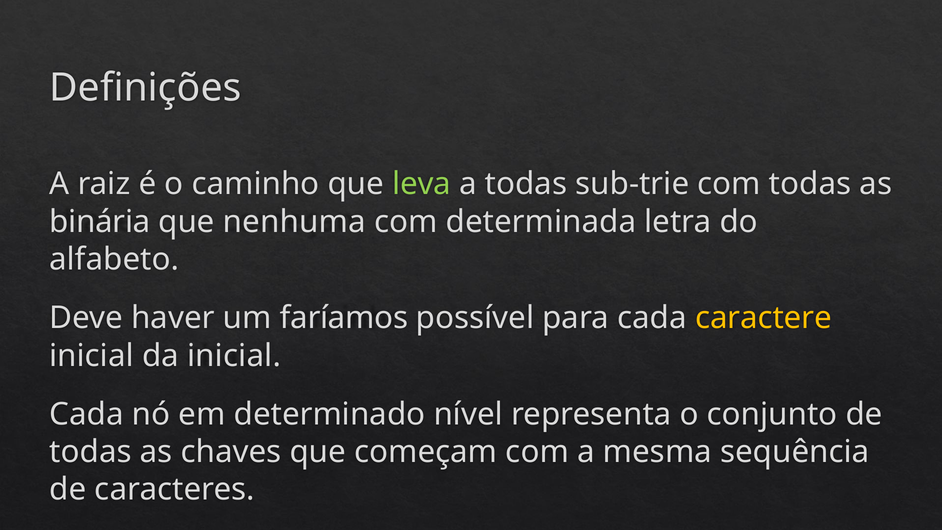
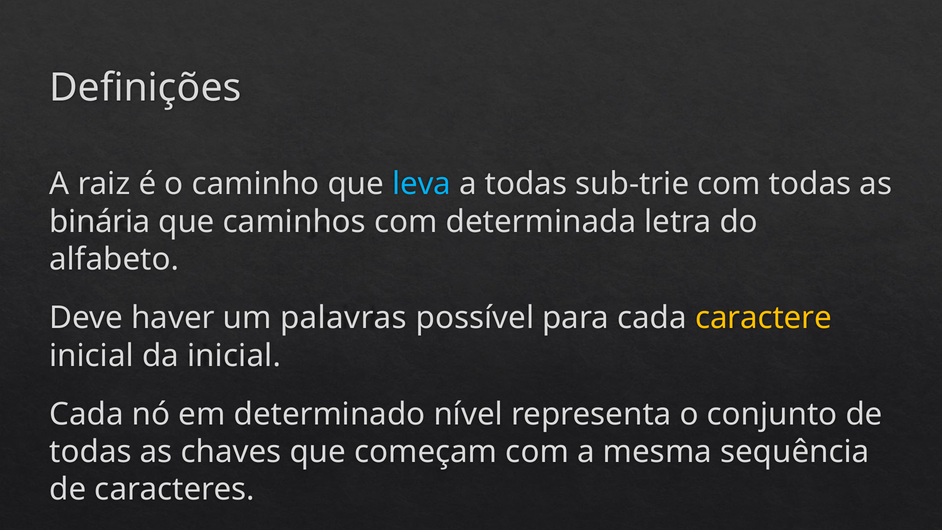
leva colour: light green -> light blue
nenhuma: nenhuma -> caminhos
faríamos: faríamos -> palavras
